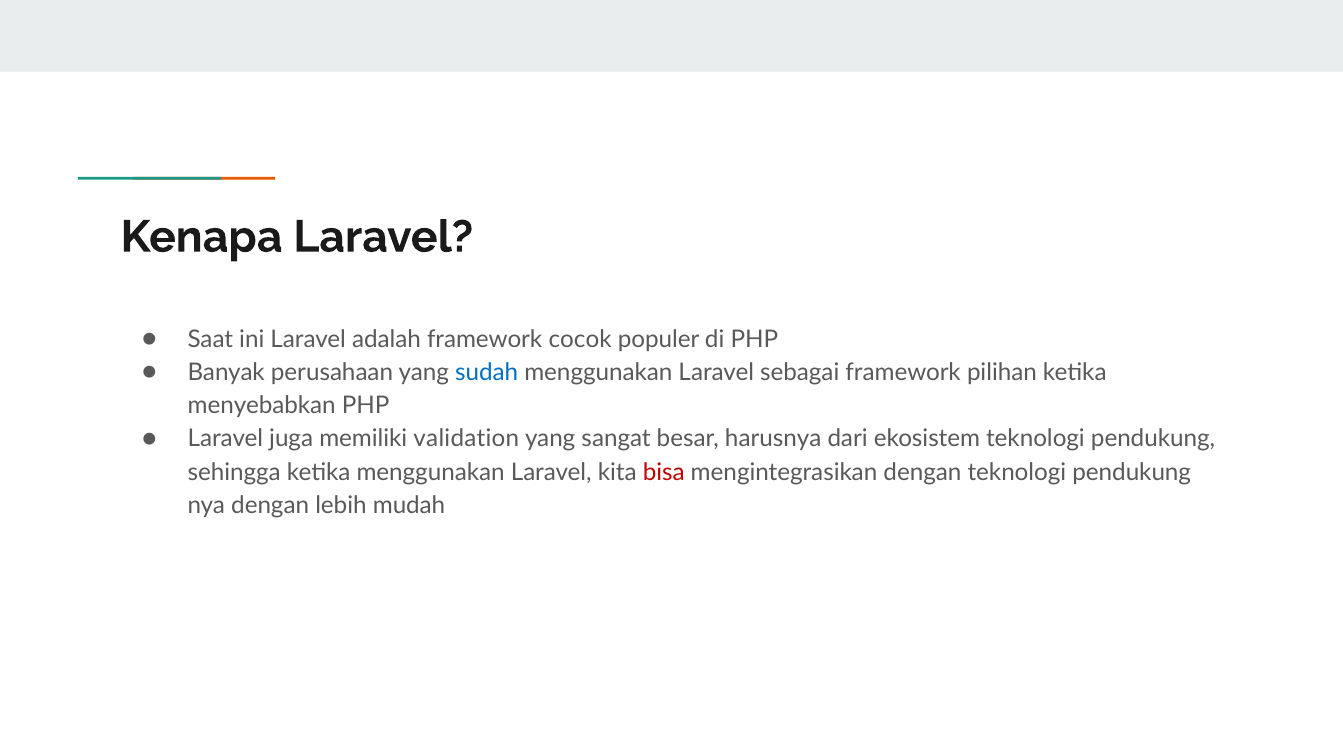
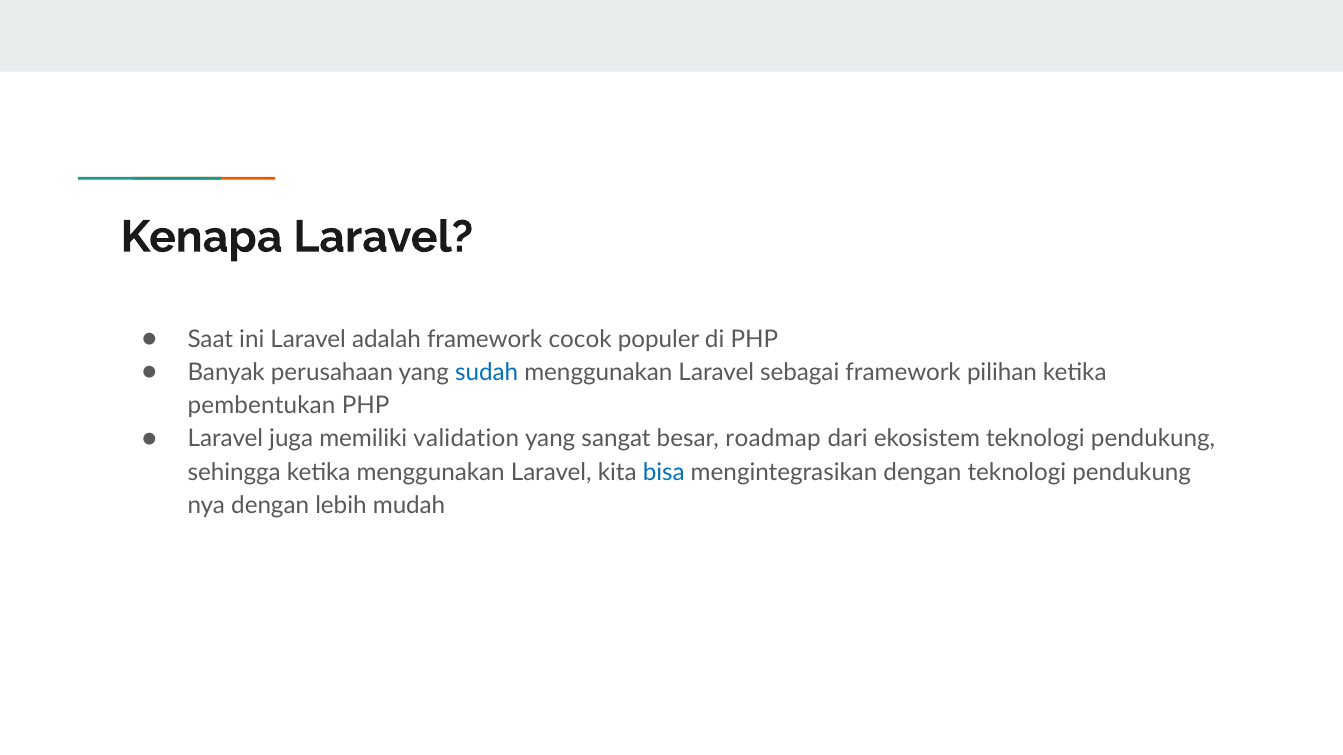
menyebabkan: menyebabkan -> pembentukan
harusnya: harusnya -> roadmap
bisa colour: red -> blue
